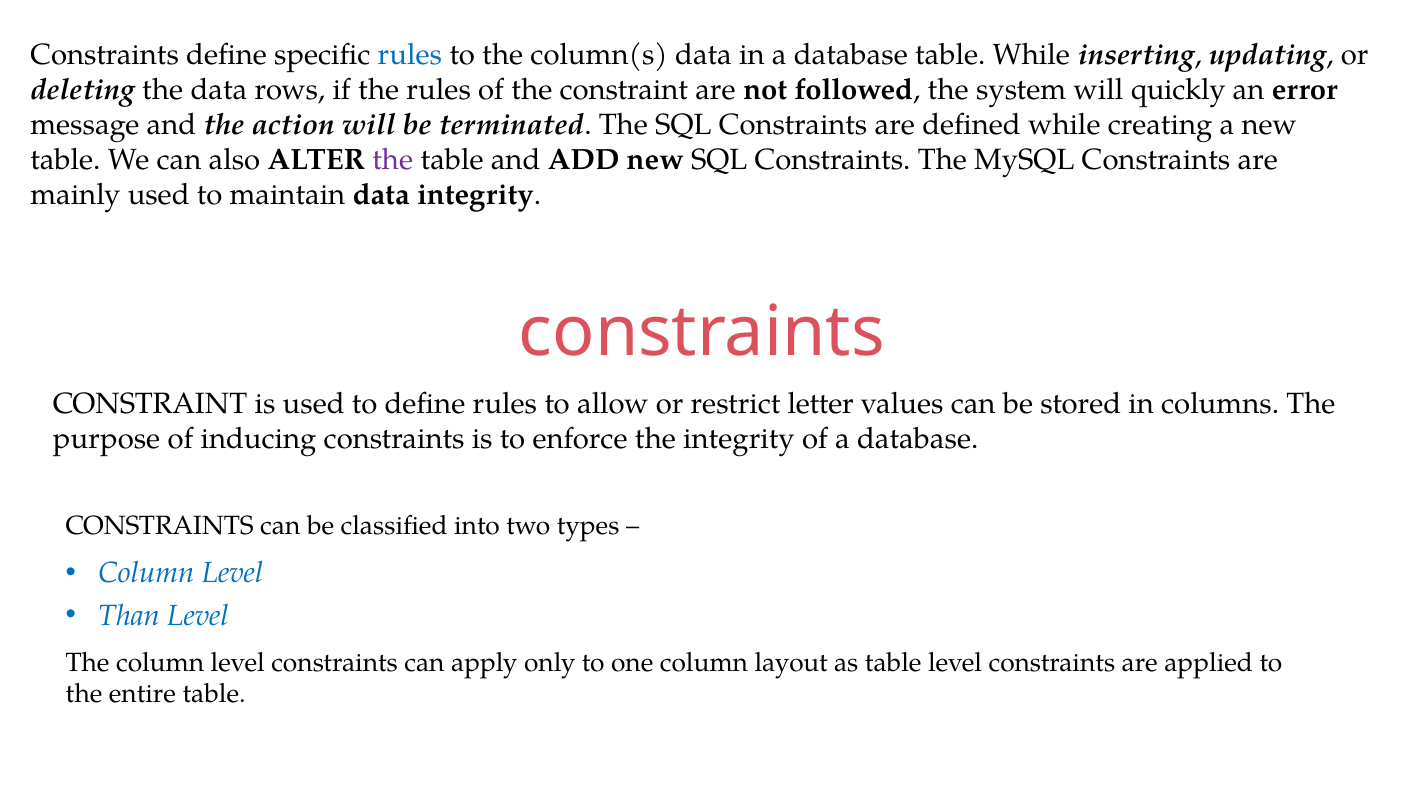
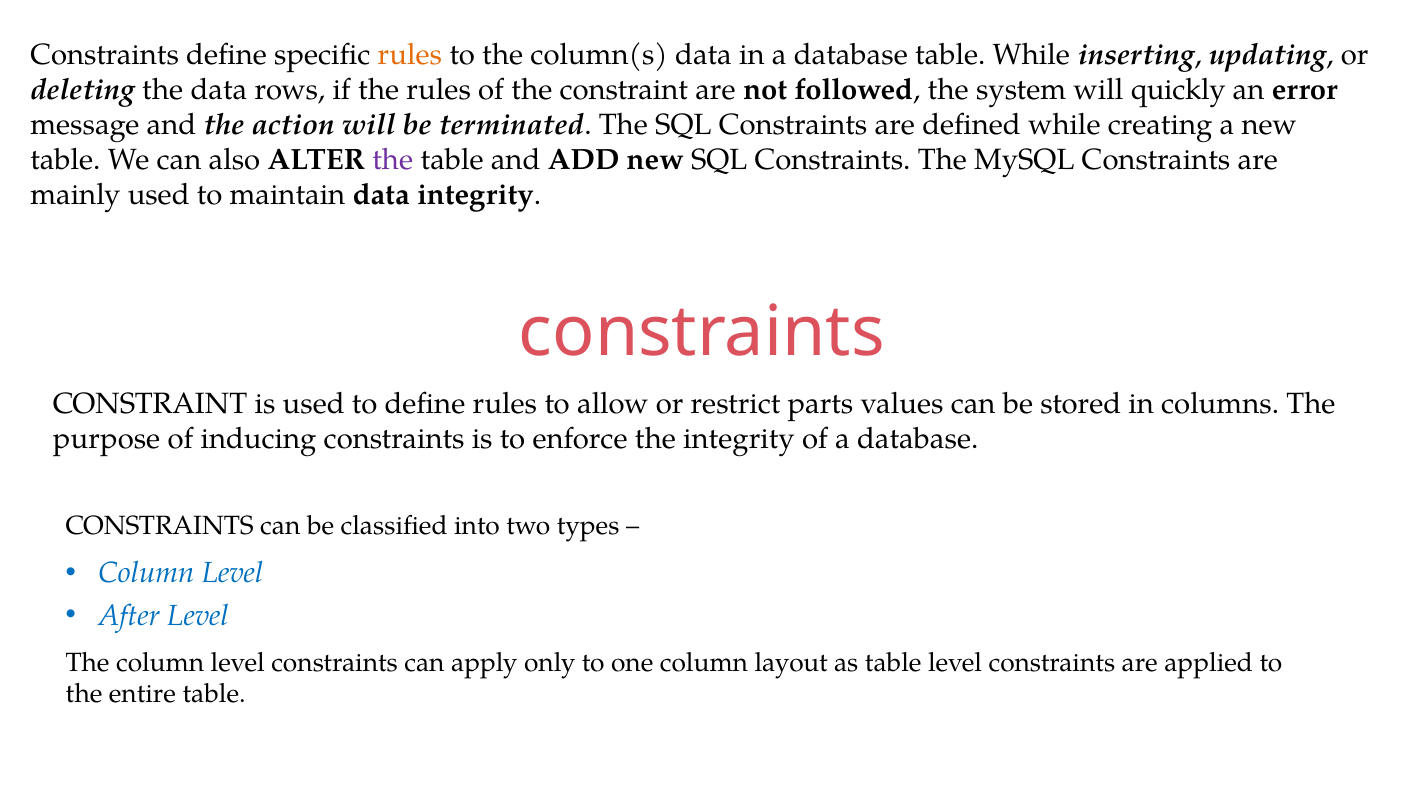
rules at (410, 55) colour: blue -> orange
letter: letter -> parts
Than: Than -> After
